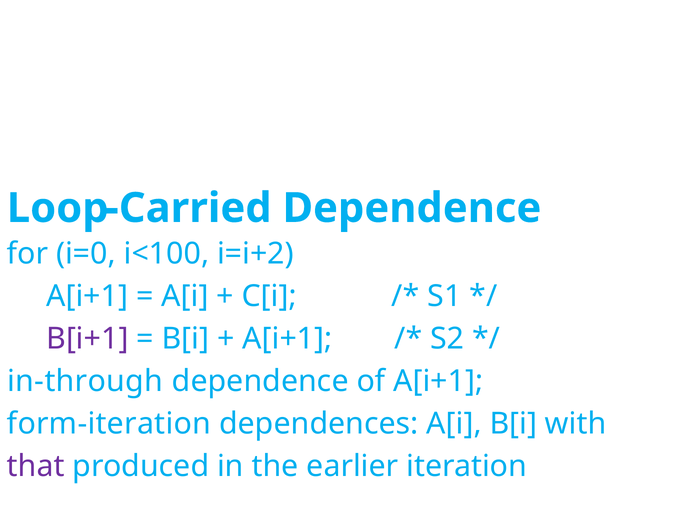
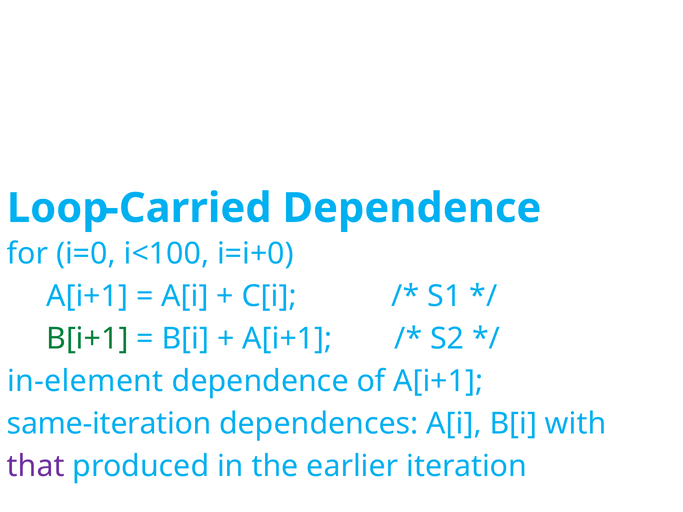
i=i+2: i=i+2 -> i=i+0
B[i+1 colour: purple -> green
in-through: in-through -> in-element
form-iteration: form-iteration -> same-iteration
